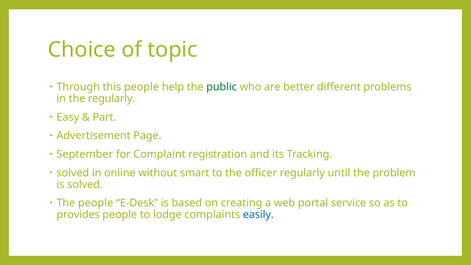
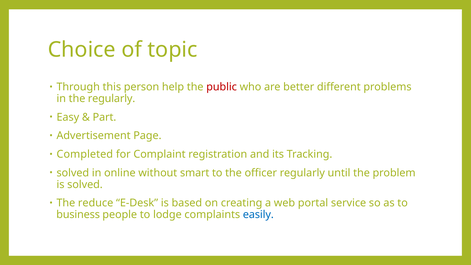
this people: people -> person
public colour: green -> red
September: September -> Completed
The people: people -> reduce
provides: provides -> business
